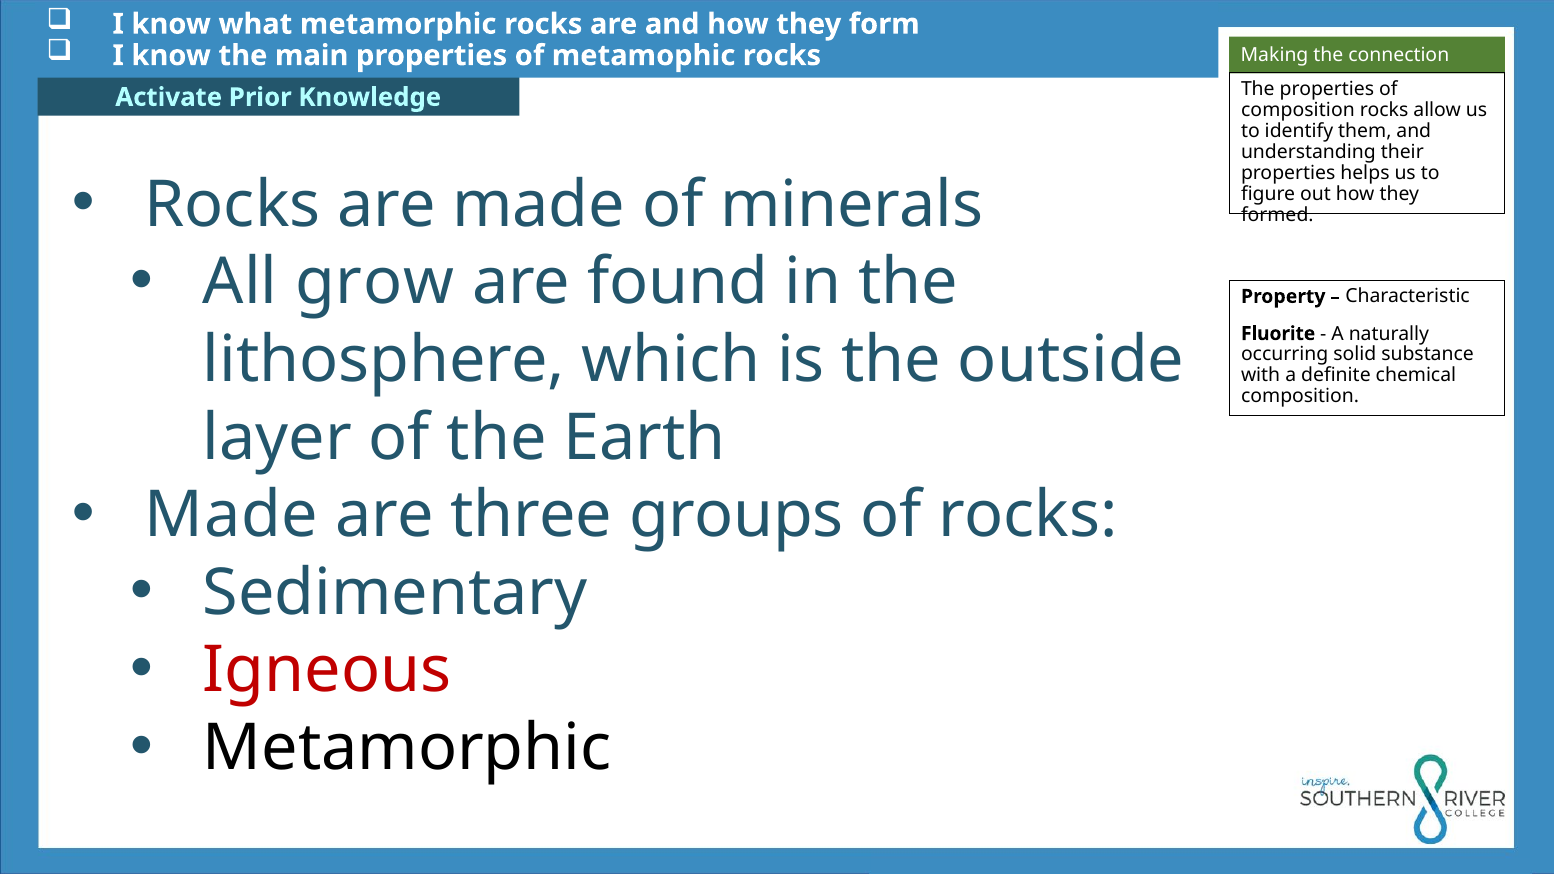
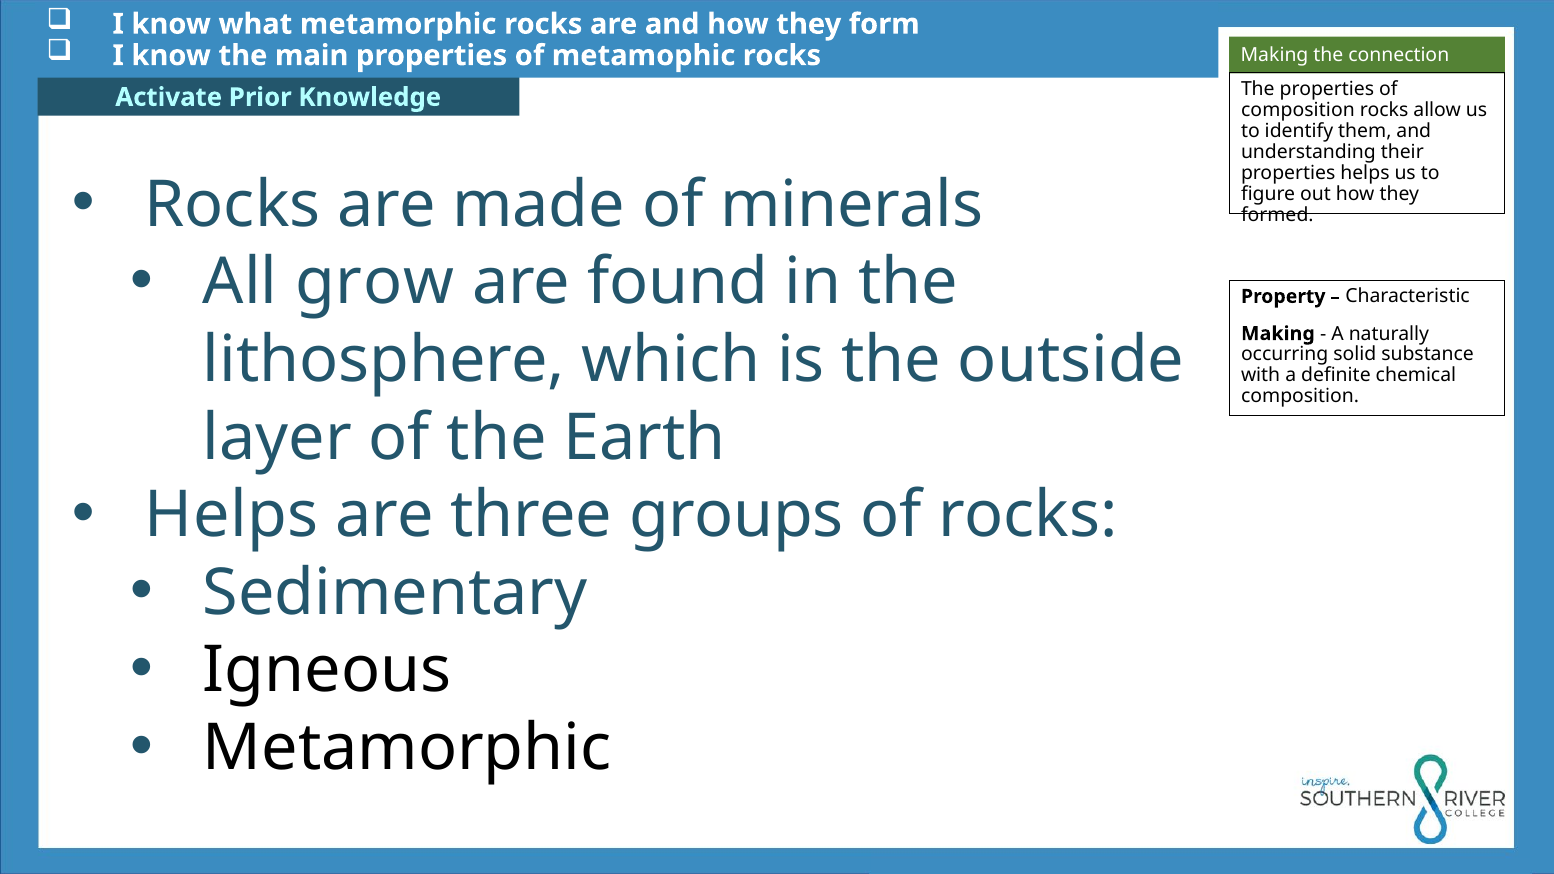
Fluorite at (1278, 334): Fluorite -> Making
Made at (232, 515): Made -> Helps
Igneous colour: red -> black
